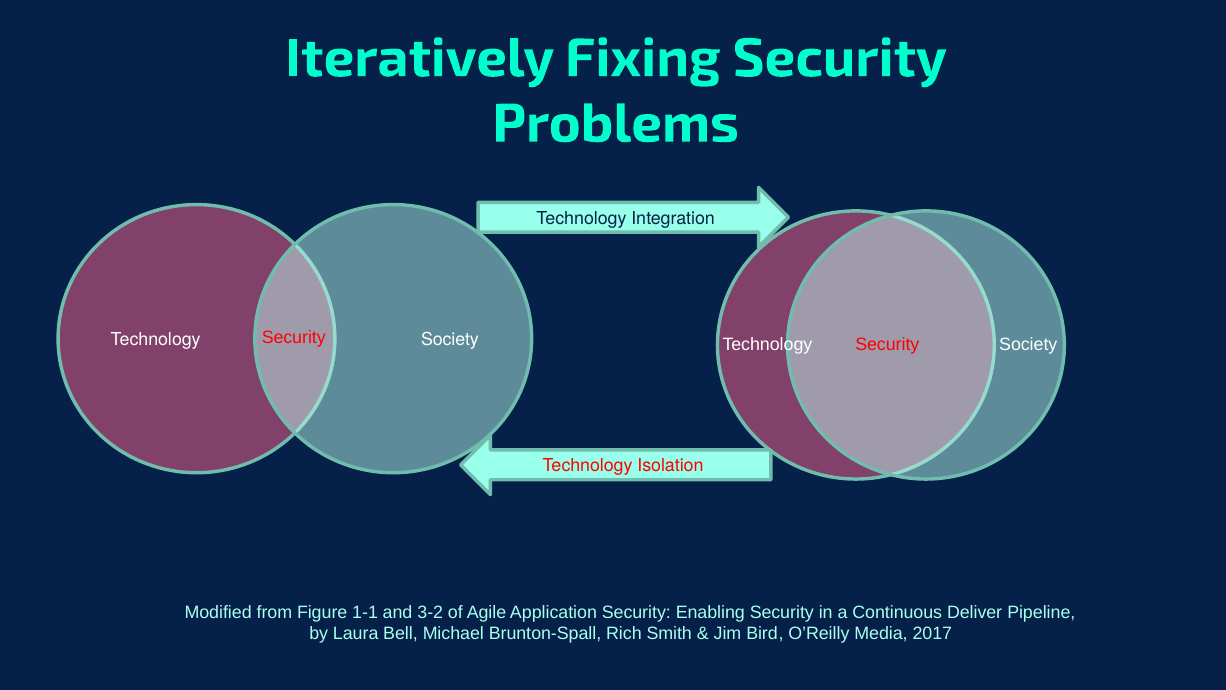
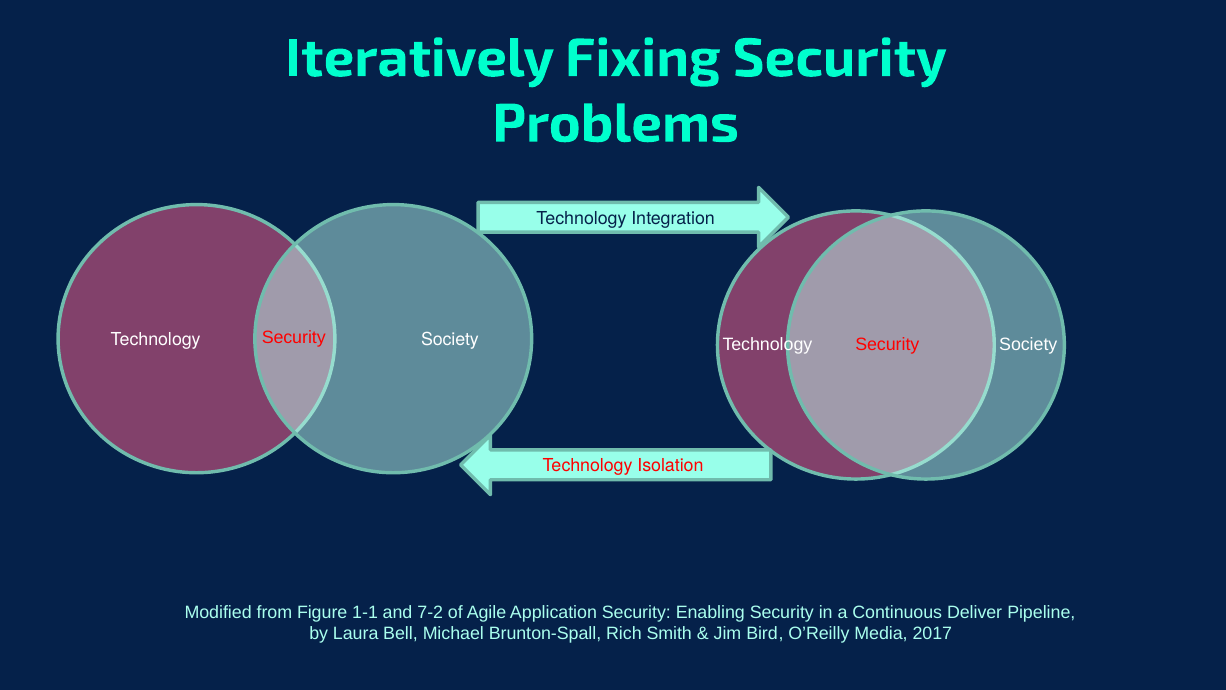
3-2: 3-2 -> 7-2
